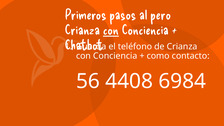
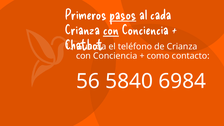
pasos underline: none -> present
pero: pero -> cada
4408: 4408 -> 5840
